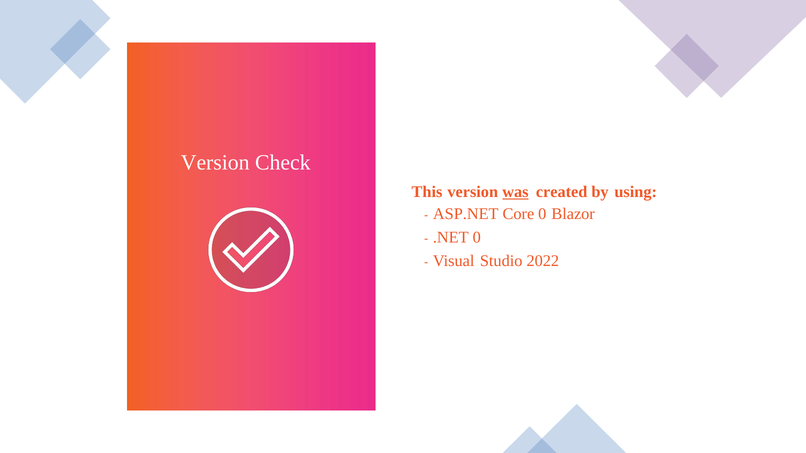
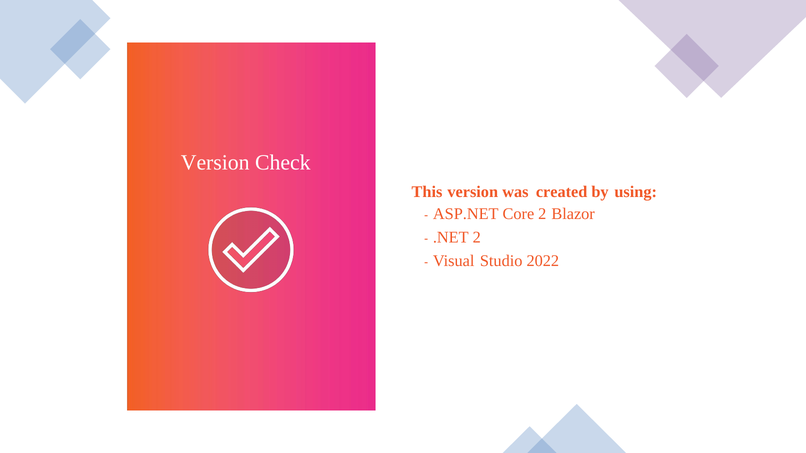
was underline: present -> none
Core 0: 0 -> 2
.NET 0: 0 -> 2
